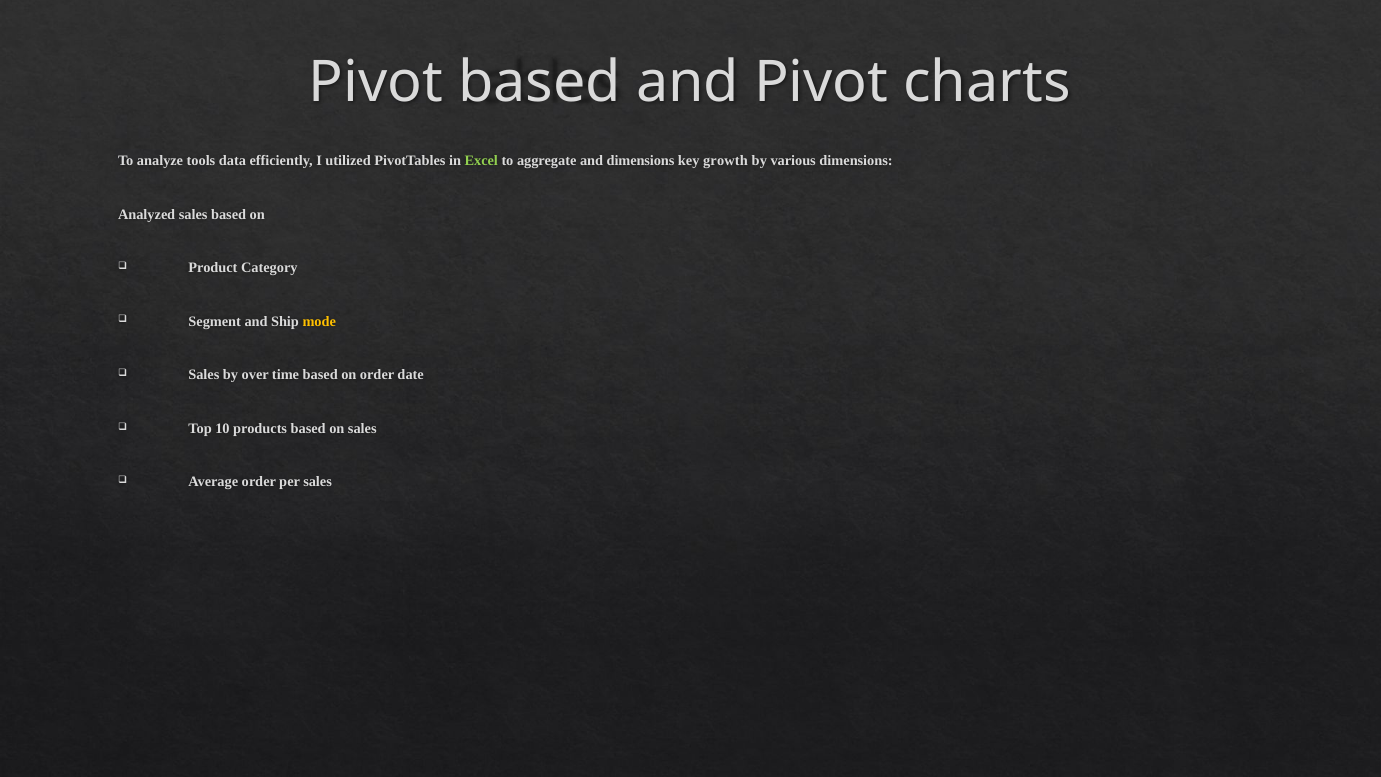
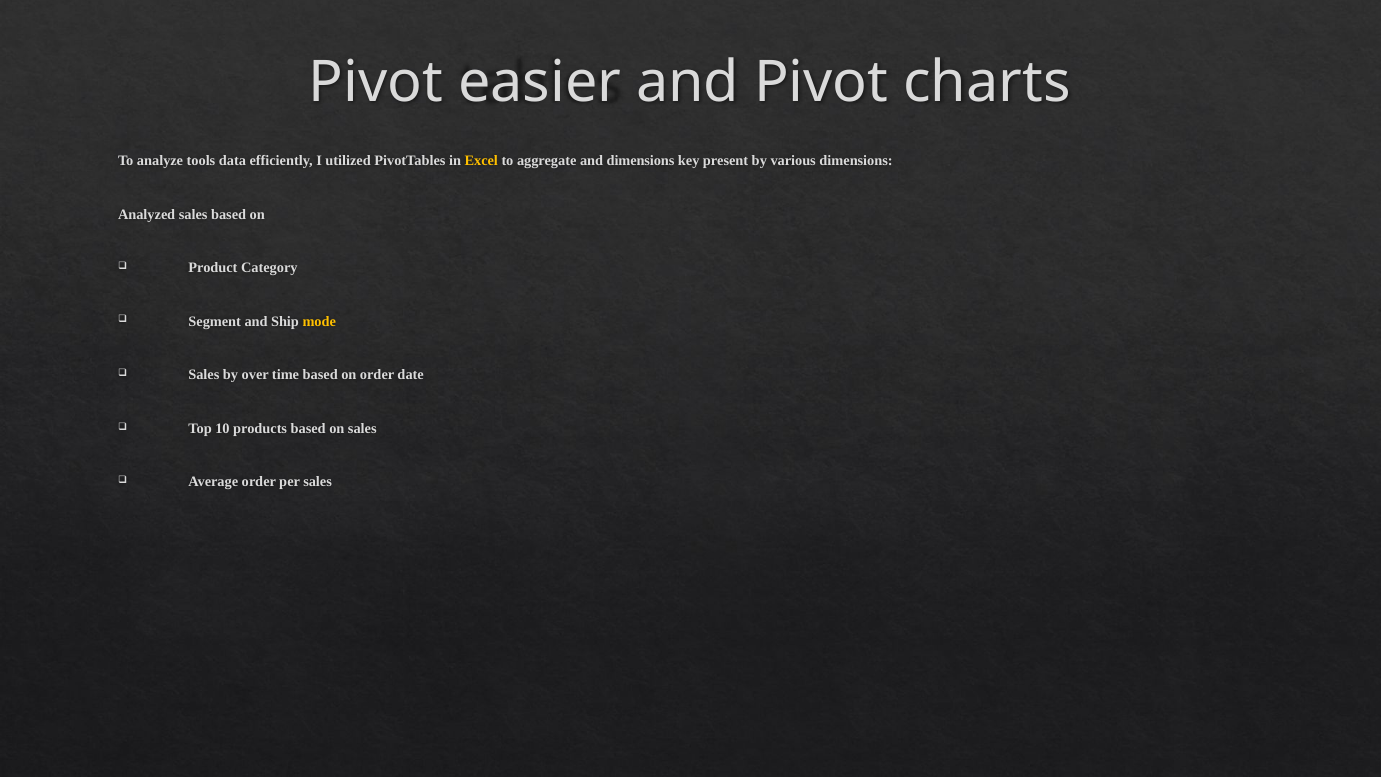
Pivot based: based -> easier
Excel colour: light green -> yellow
growth: growth -> present
